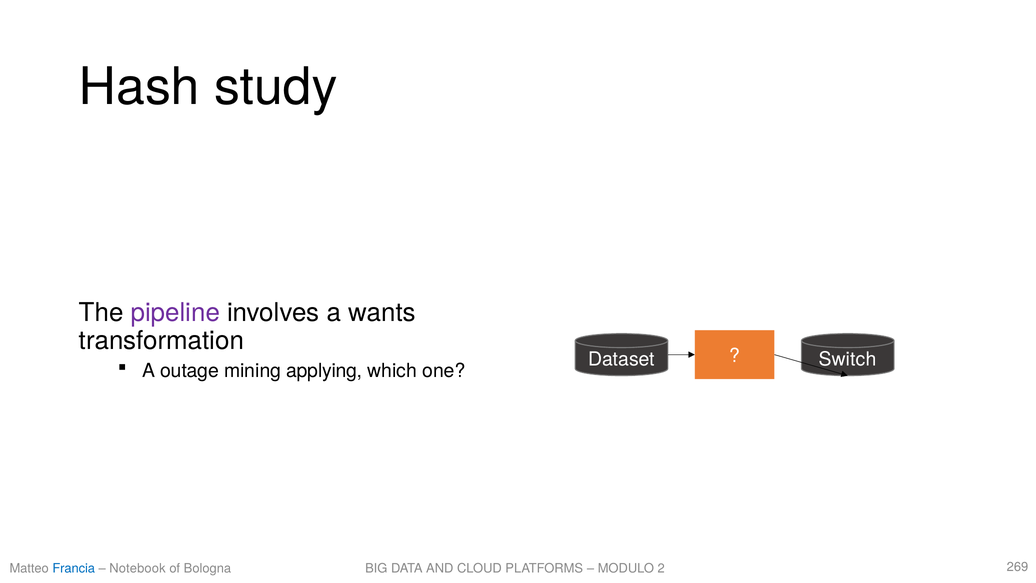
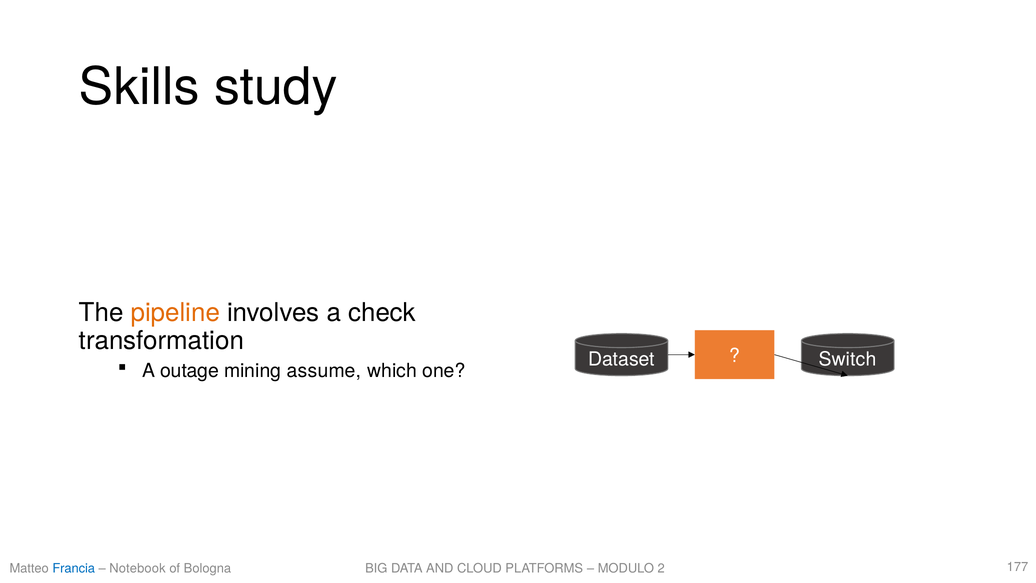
Hash: Hash -> Skills
pipeline colour: purple -> orange
wants: wants -> check
applying: applying -> assume
269: 269 -> 177
